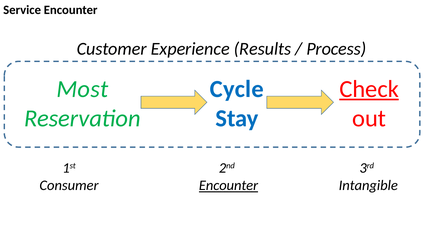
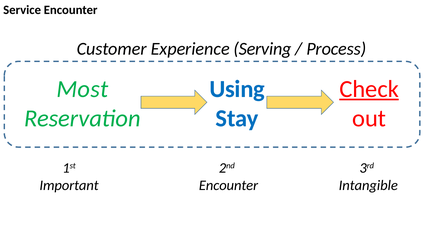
Results: Results -> Serving
Cycle: Cycle -> Using
Consumer: Consumer -> Important
Encounter at (228, 185) underline: present -> none
